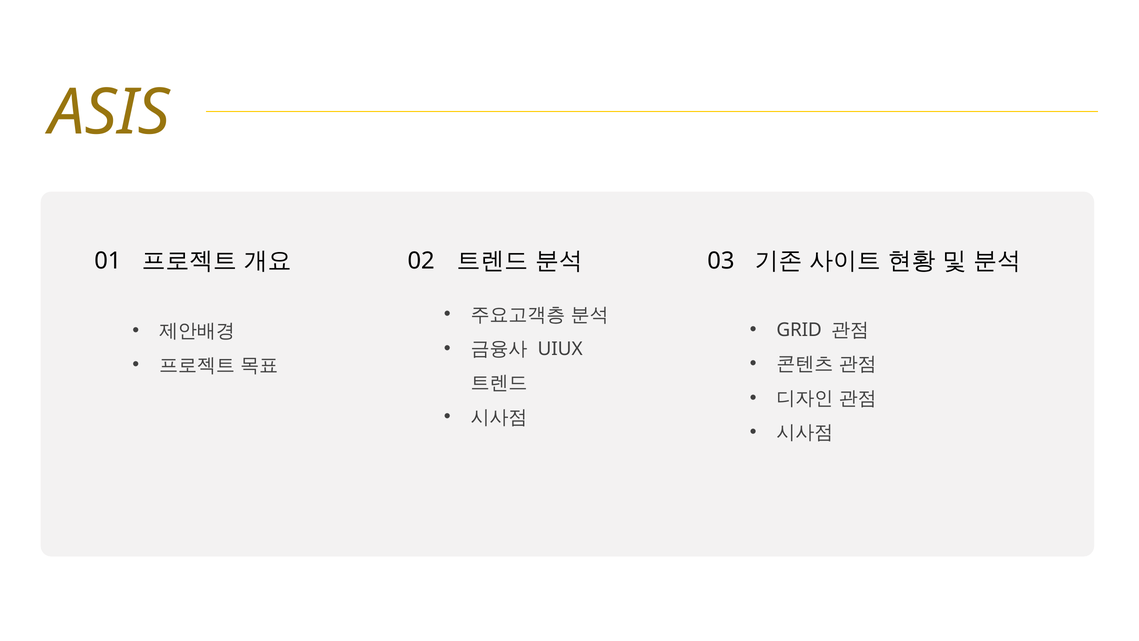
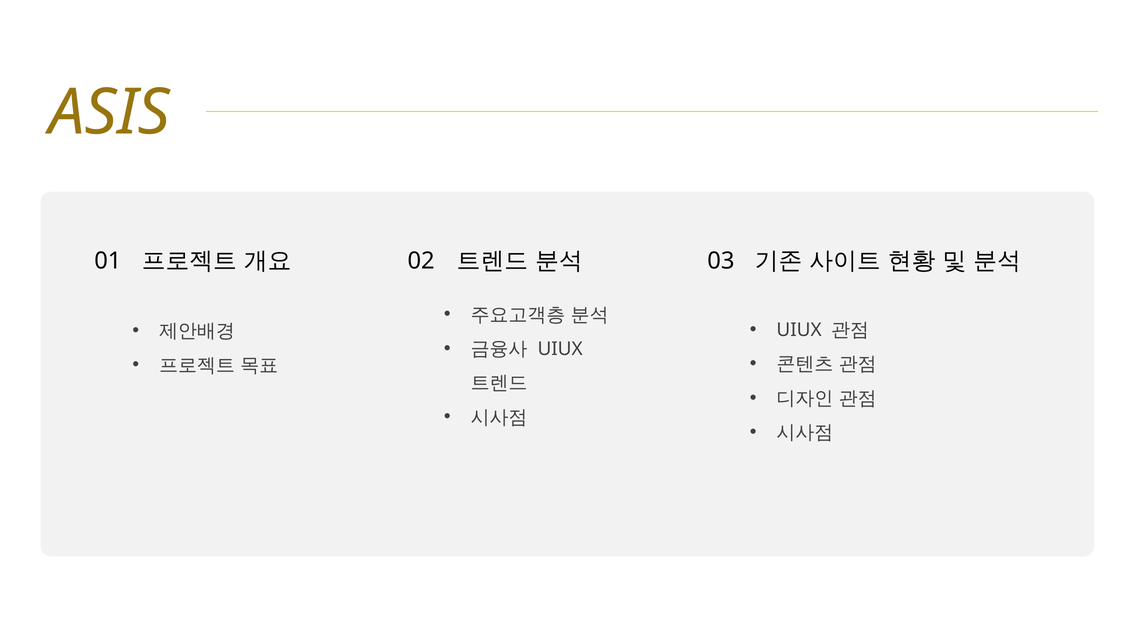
GRID at (799, 330): GRID -> UIUX
